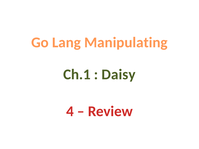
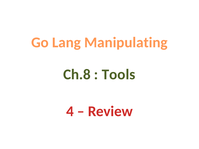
Ch.1: Ch.1 -> Ch.8
Daisy: Daisy -> Tools
